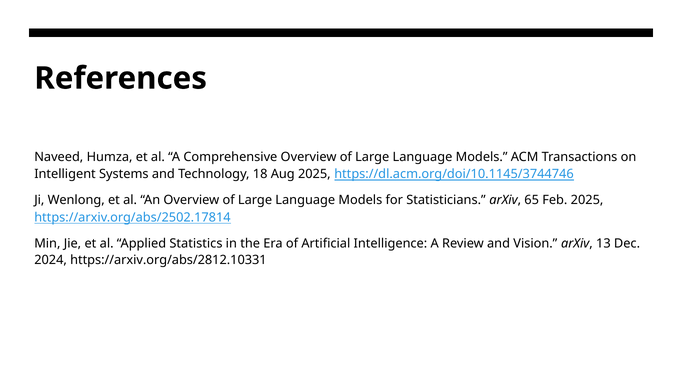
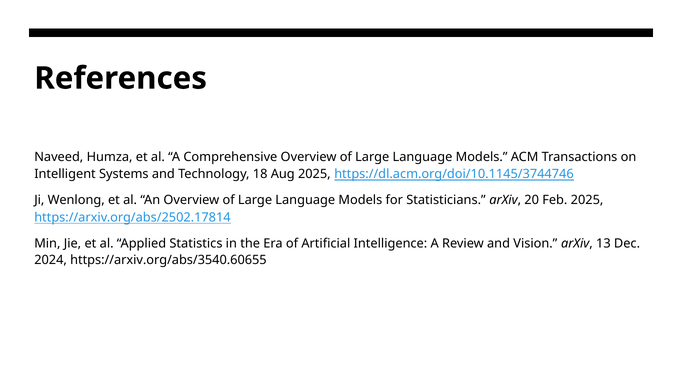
65: 65 -> 20
https://arxiv.org/abs/2812.10331: https://arxiv.org/abs/2812.10331 -> https://arxiv.org/abs/3540.60655
